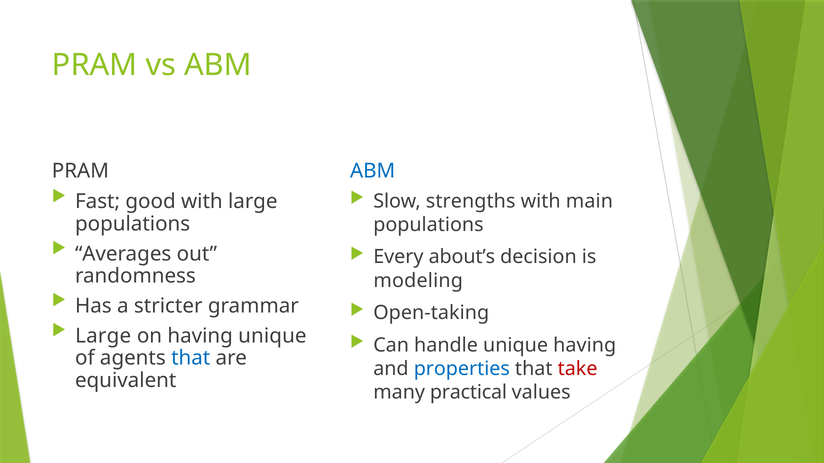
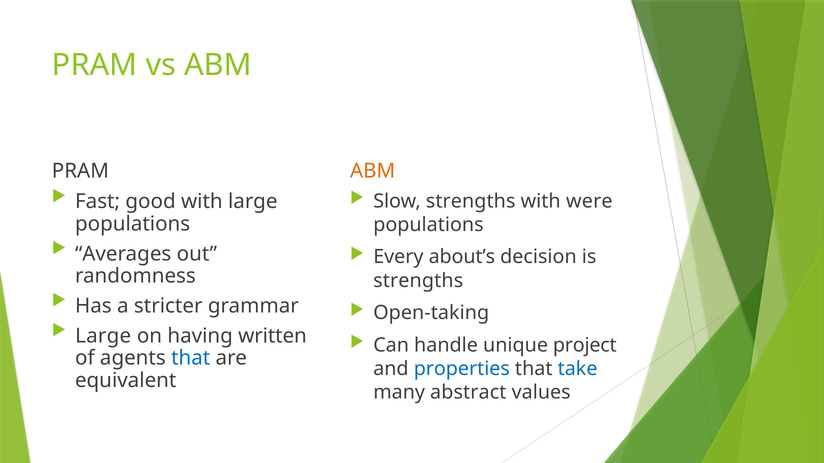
ABM at (373, 171) colour: blue -> orange
main: main -> were
modeling at (418, 281): modeling -> strengths
having unique: unique -> written
unique having: having -> project
take colour: red -> blue
practical: practical -> abstract
